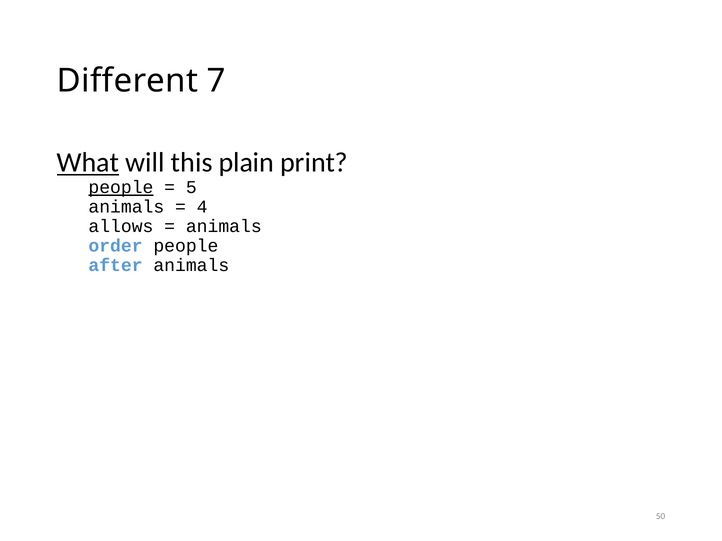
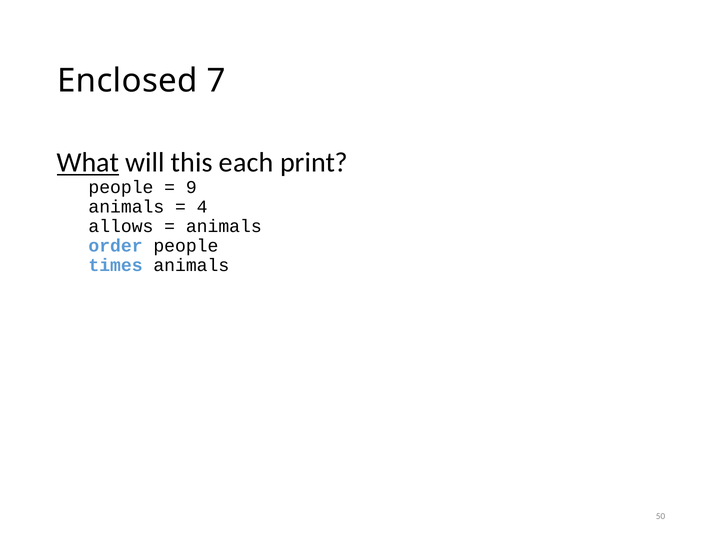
Different: Different -> Enclosed
plain: plain -> each
people at (121, 188) underline: present -> none
5: 5 -> 9
after: after -> times
